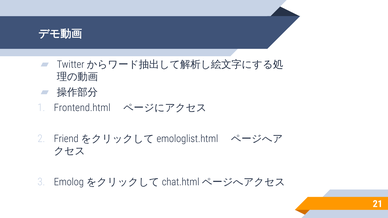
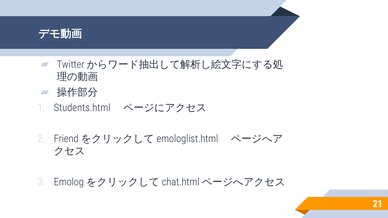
Frontend.html: Frontend.html -> Students.html
